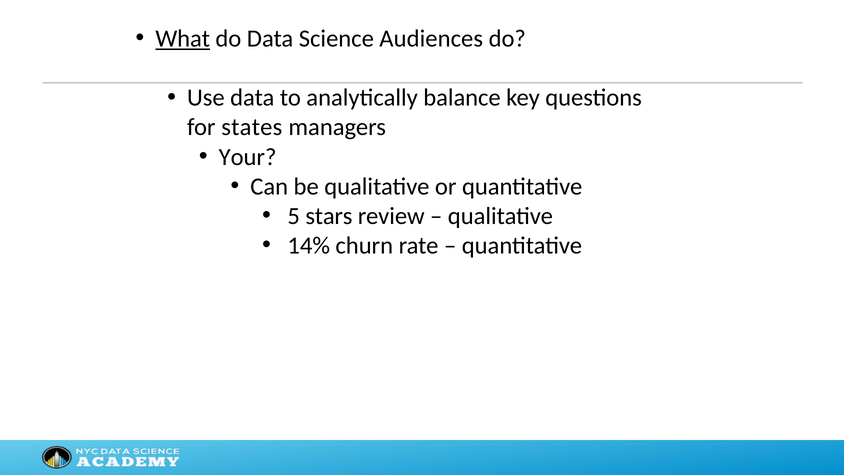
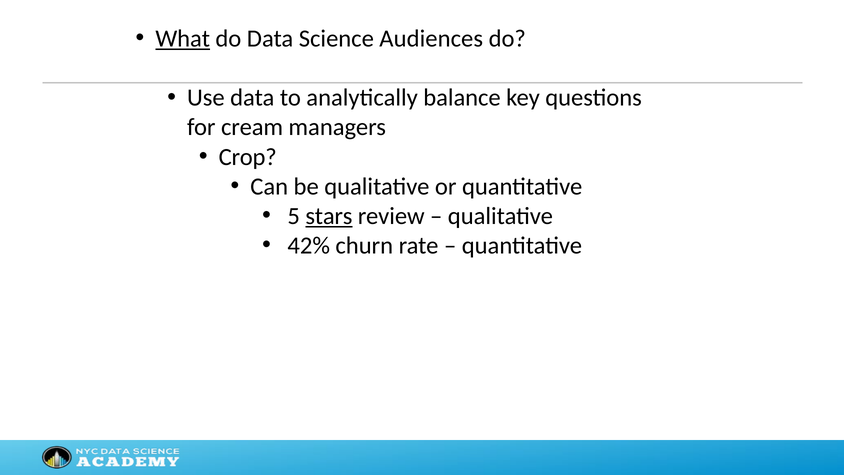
states: states -> cream
Your: Your -> Crop
stars underline: none -> present
14%: 14% -> 42%
